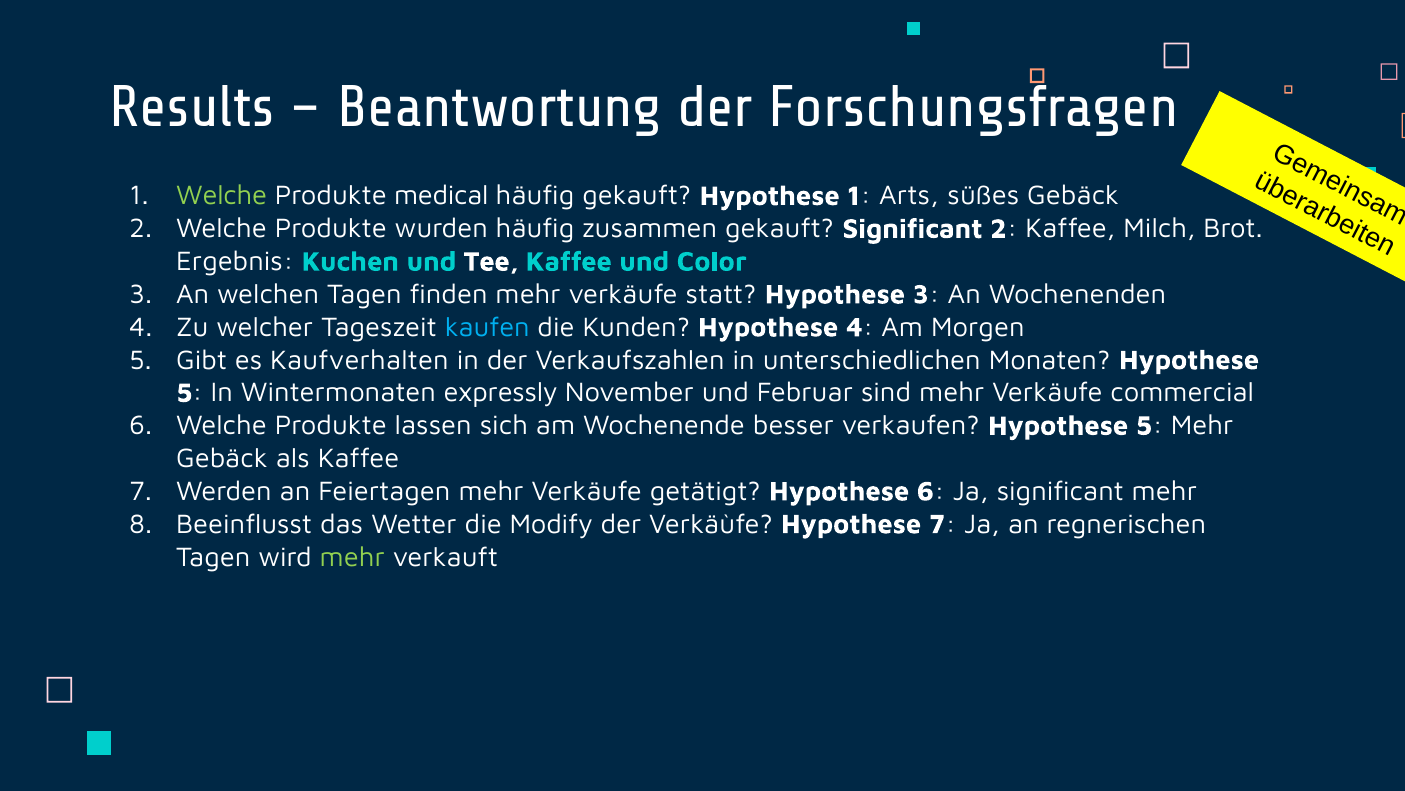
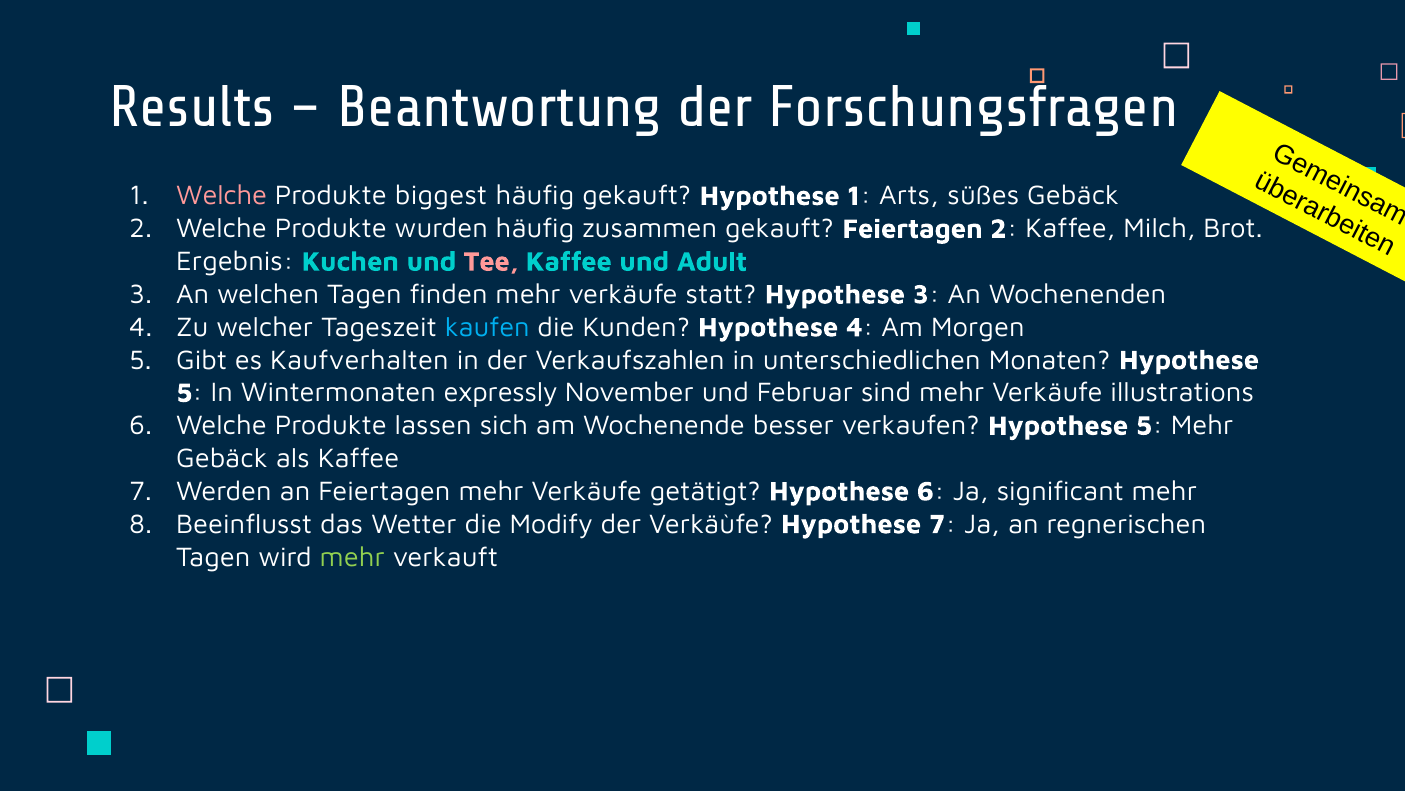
Welche at (222, 196) colour: light green -> pink
medical: medical -> biggest
gekauft Significant: Significant -> Feiertagen
Tee colour: white -> pink
Color: Color -> Adult
commercial: commercial -> illustrations
